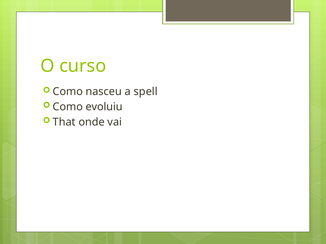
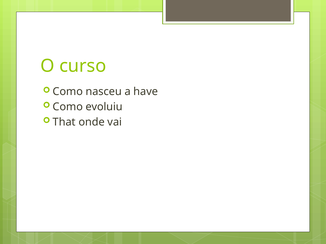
spell: spell -> have
